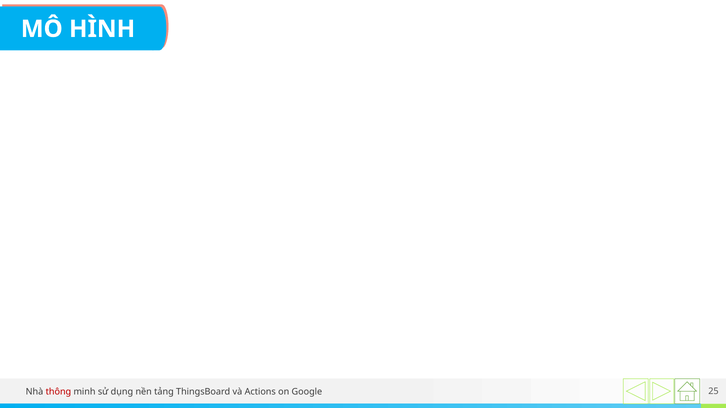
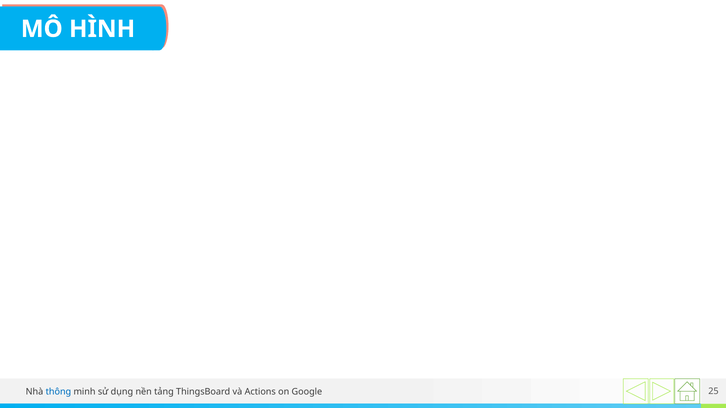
thông colour: red -> blue
